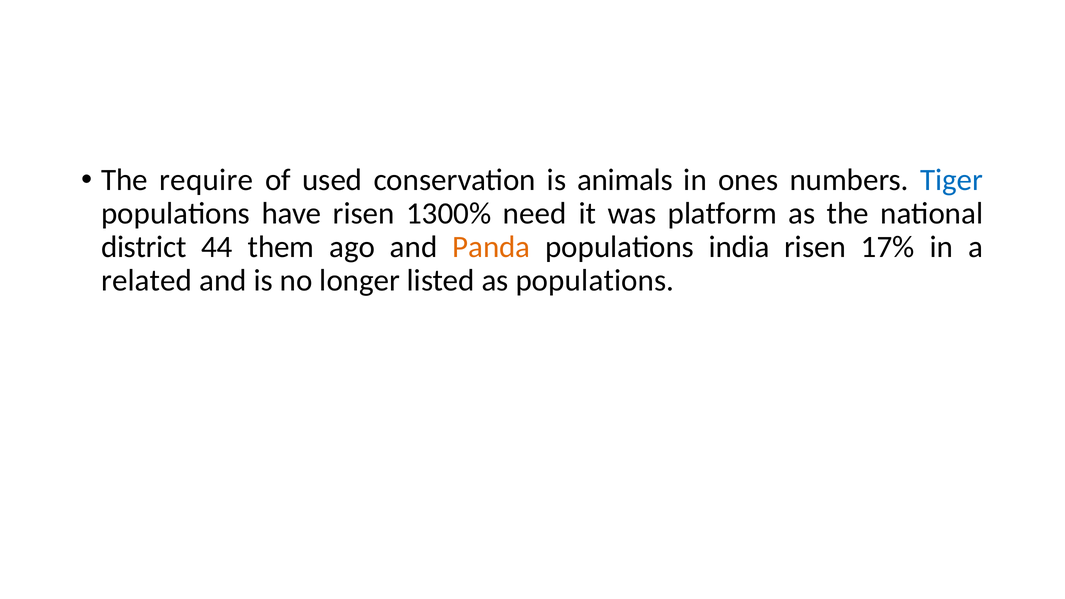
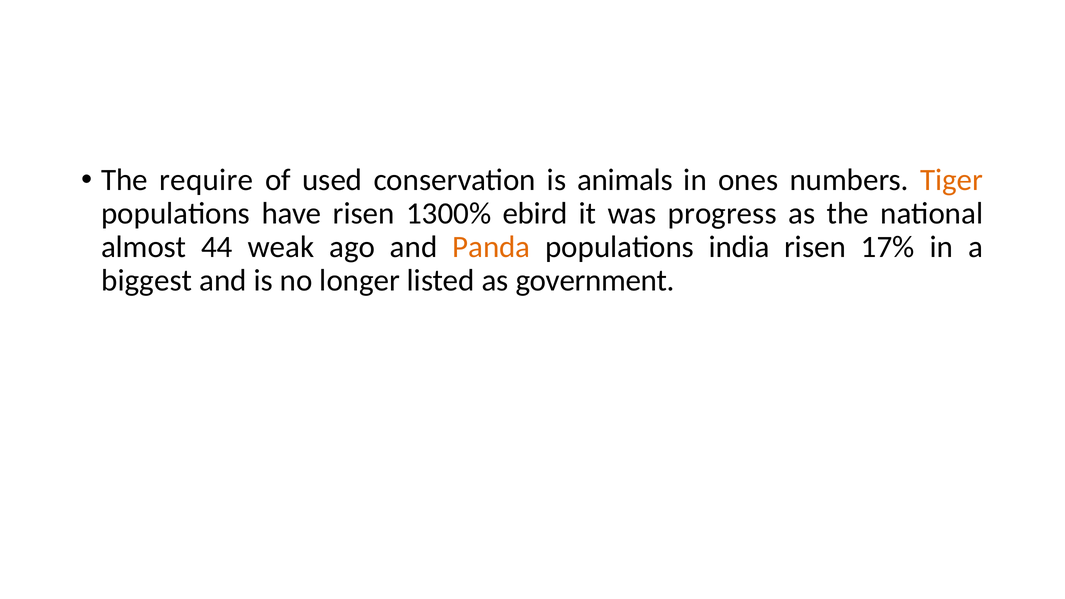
Tiger colour: blue -> orange
need: need -> ebird
platform: platform -> progress
district: district -> almost
them: them -> weak
related: related -> biggest
as populations: populations -> government
